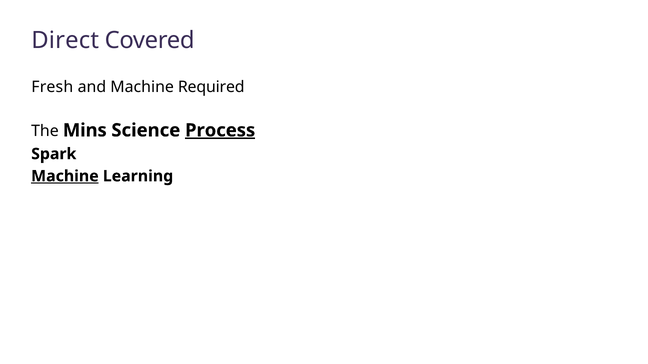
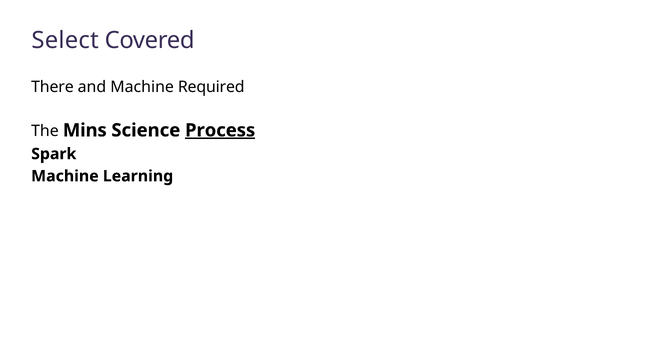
Direct: Direct -> Select
Fresh: Fresh -> There
Machine at (65, 176) underline: present -> none
